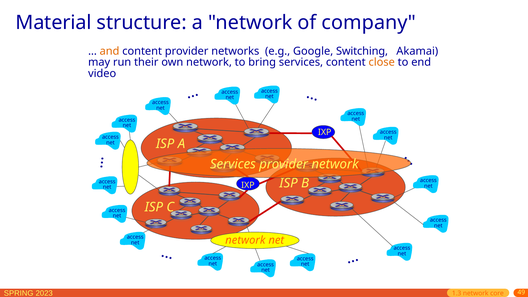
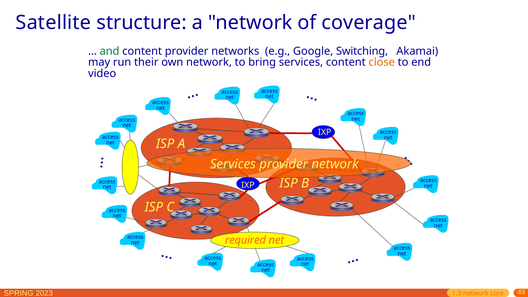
Material: Material -> Satellite
company: company -> coverage
and colour: orange -> green
network at (245, 240): network -> required
